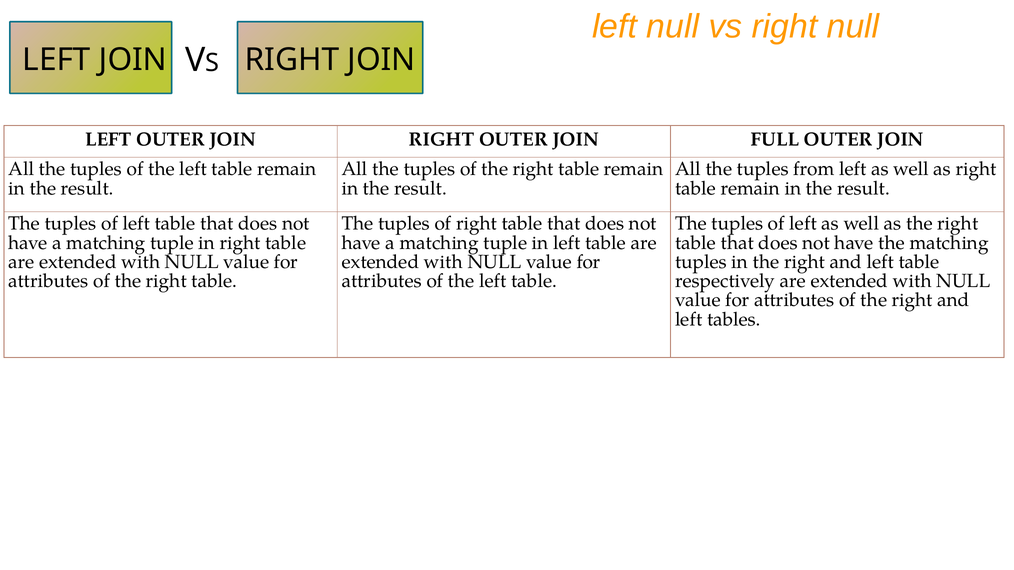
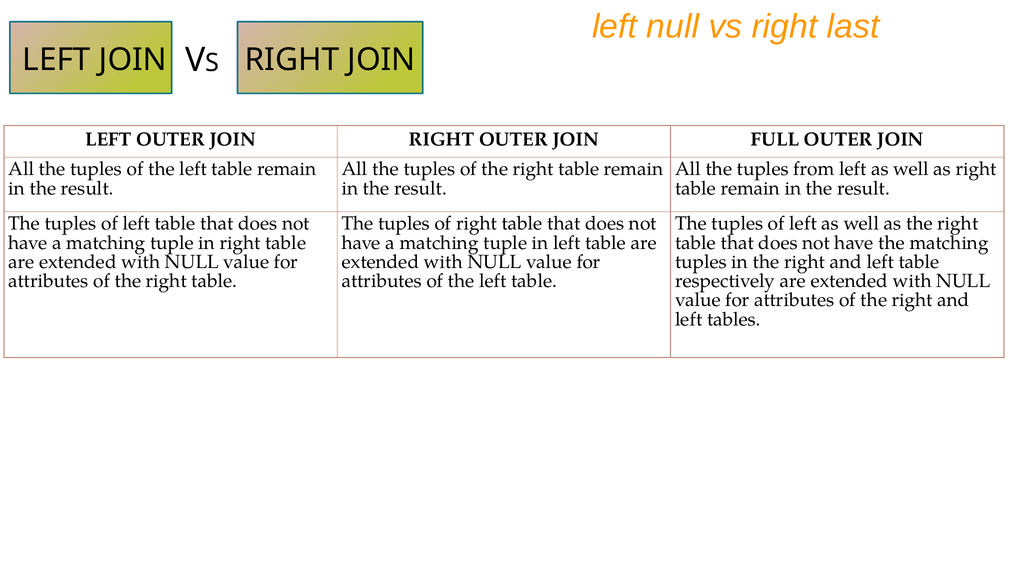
right null: null -> last
